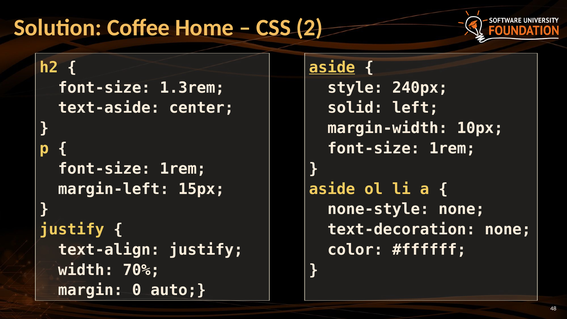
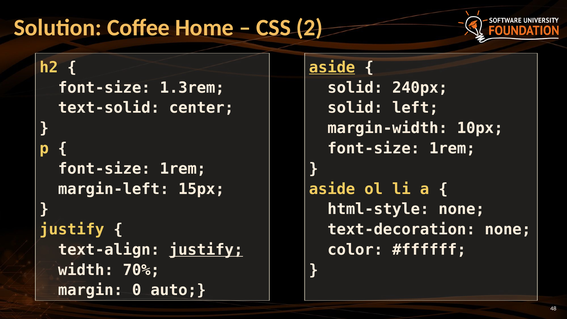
style at (355, 88): style -> solid
text-aside: text-aside -> text-solid
none-style: none-style -> html-style
justify at (206, 250) underline: none -> present
